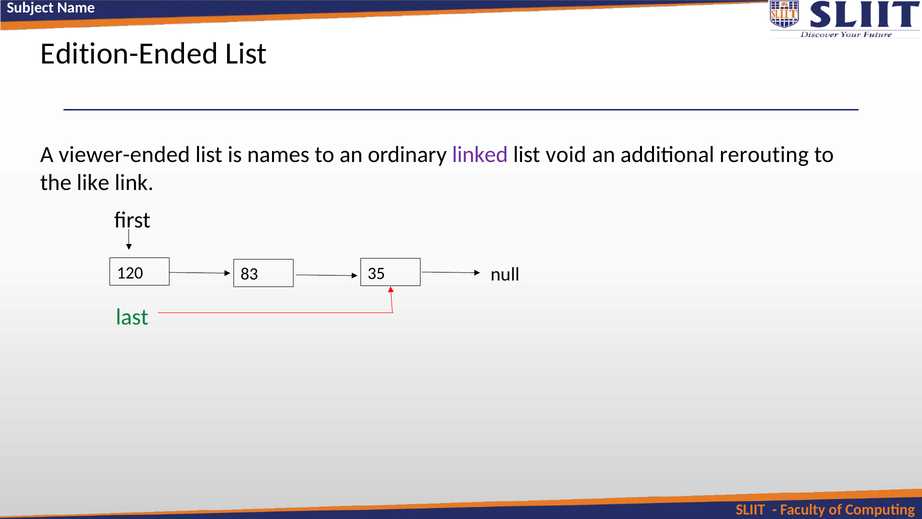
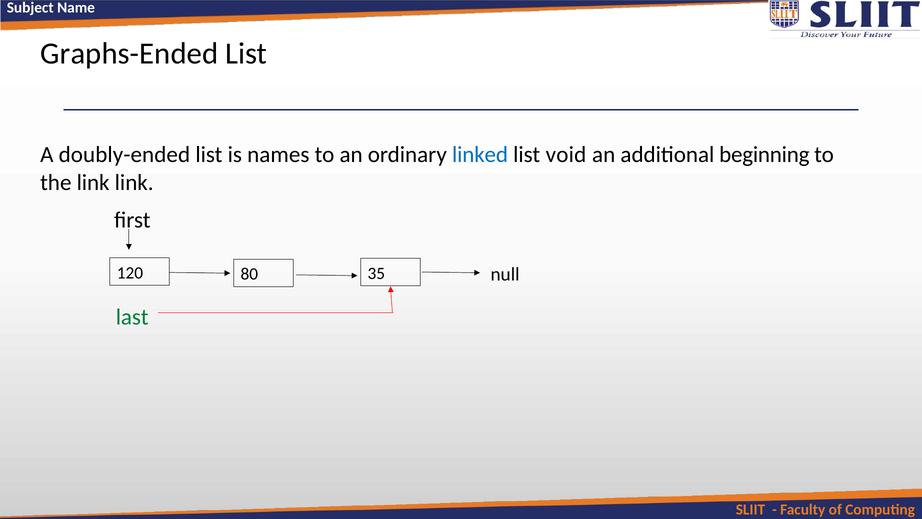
Edition-Ended: Edition-Ended -> Graphs-Ended
viewer-ended: viewer-ended -> doubly-ended
linked colour: purple -> blue
rerouting: rerouting -> beginning
the like: like -> link
83: 83 -> 80
